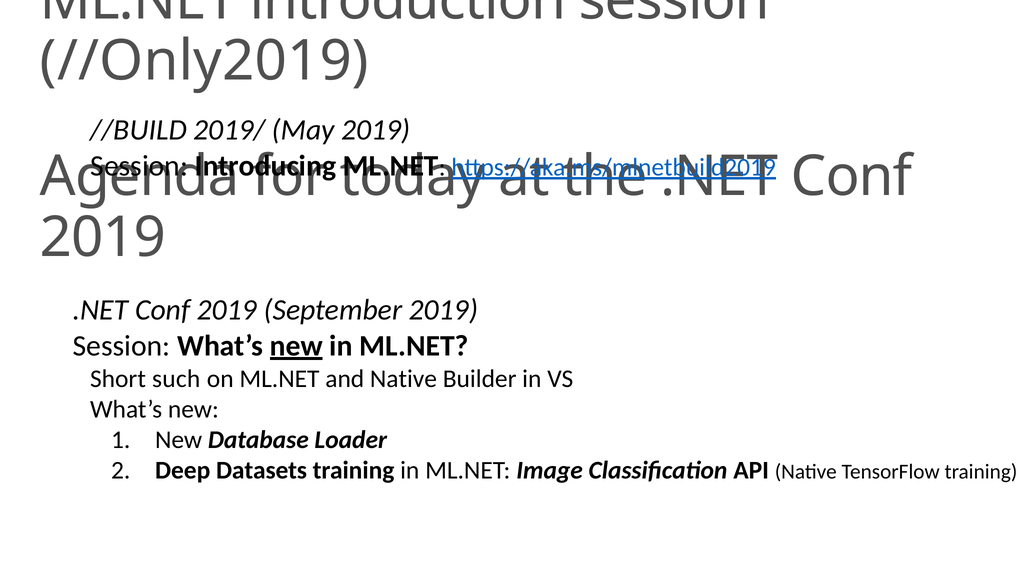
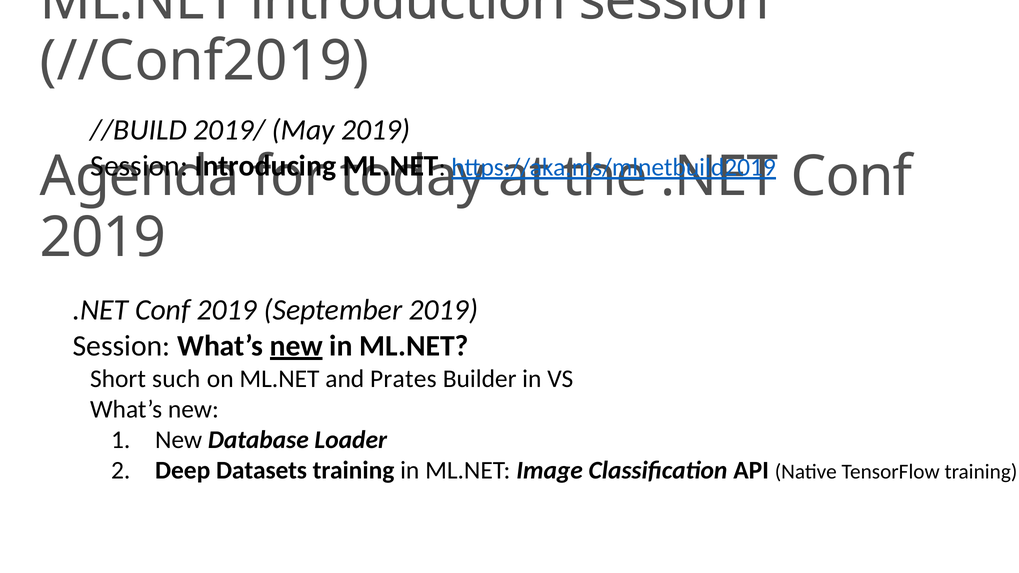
//Only2019: //Only2019 -> //Conf2019
and Native: Native -> Prates
